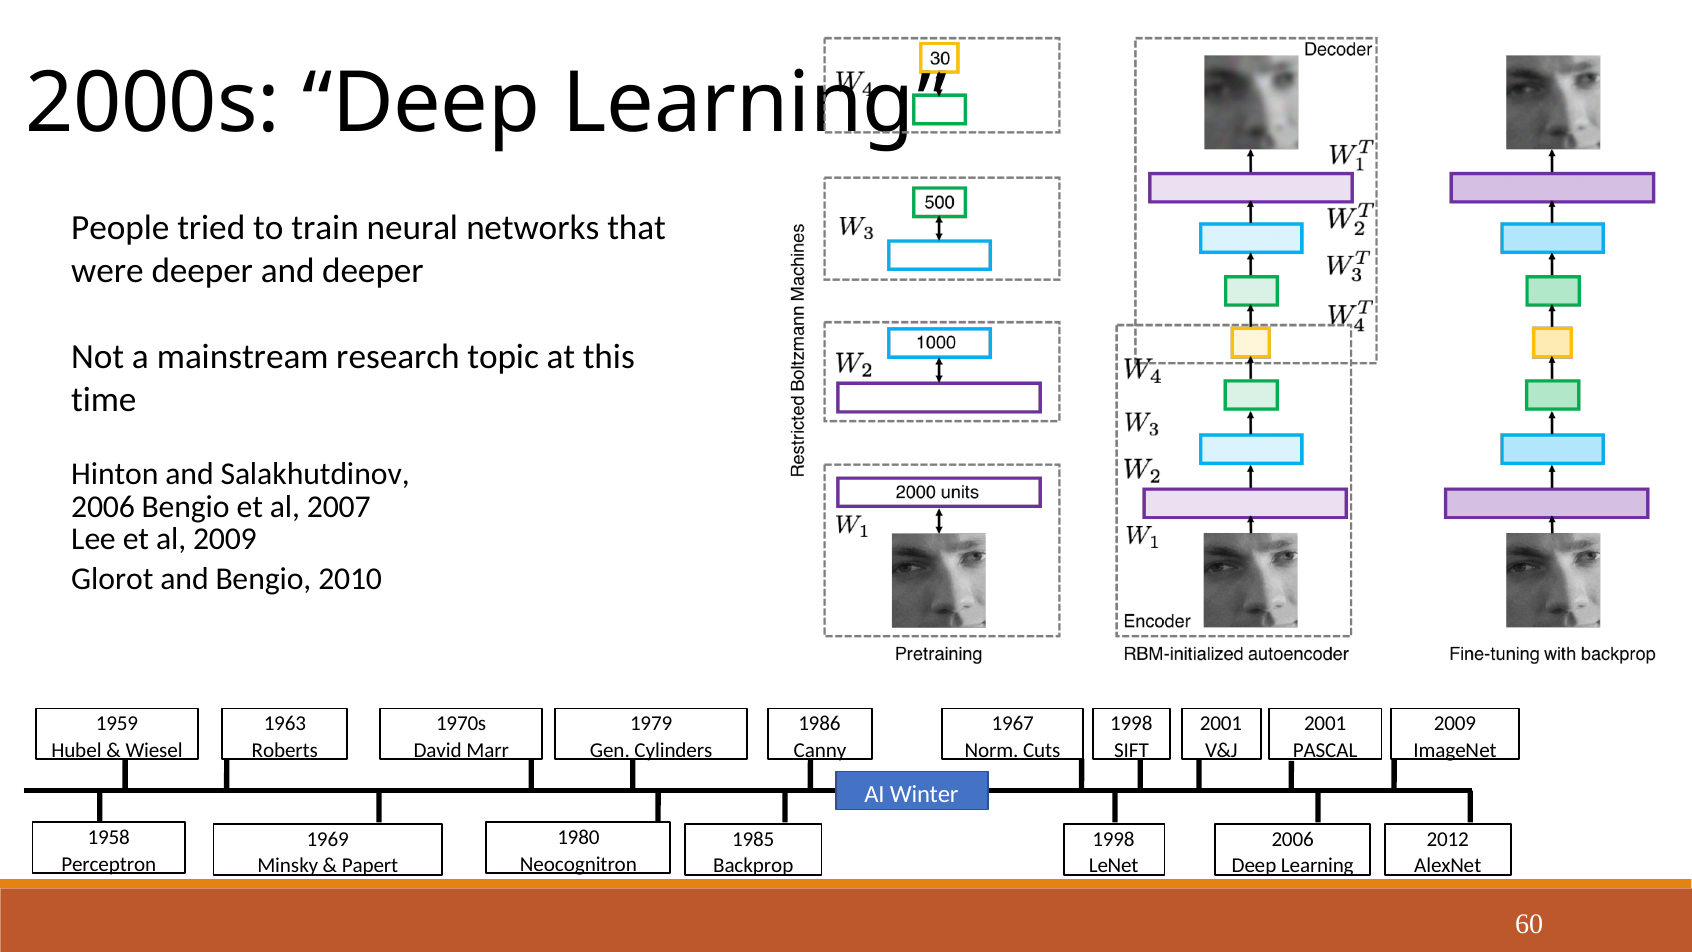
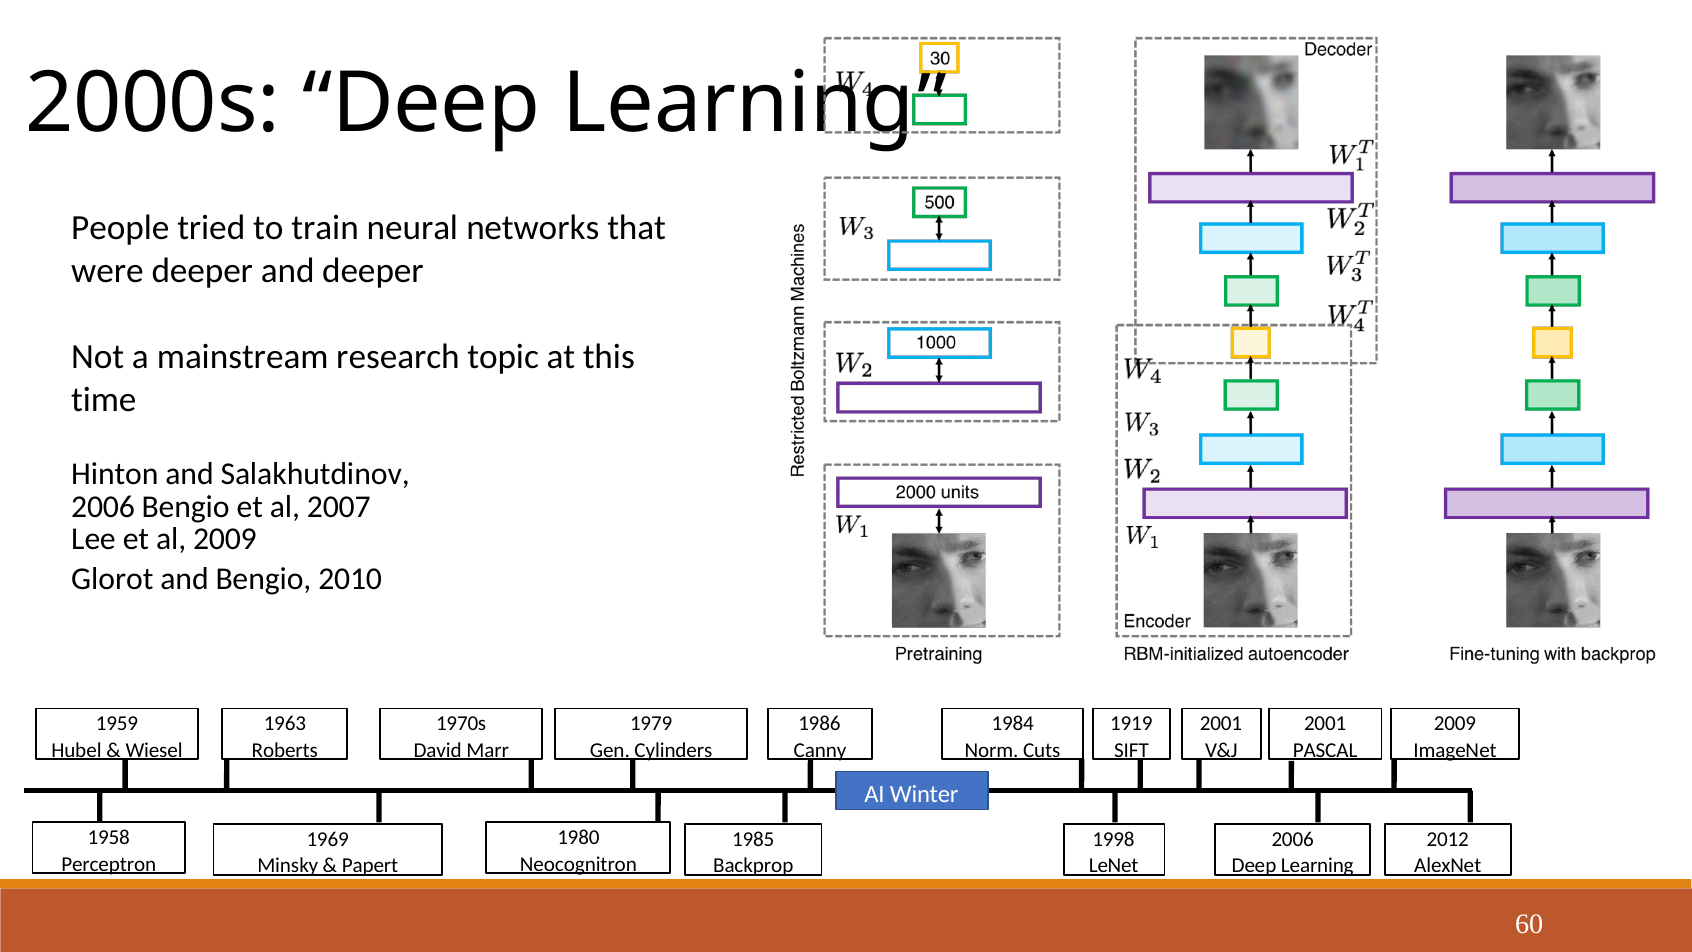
1967: 1967 -> 1984
1998 at (1131, 723): 1998 -> 1919
